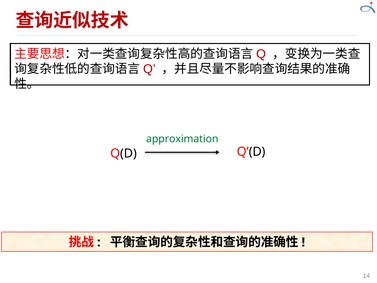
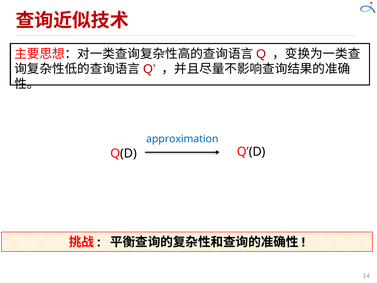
approximation colour: green -> blue
